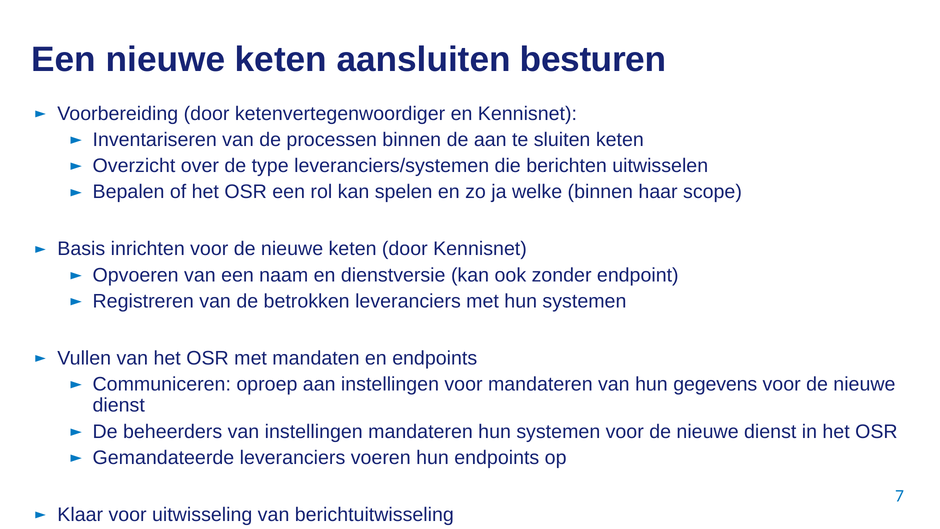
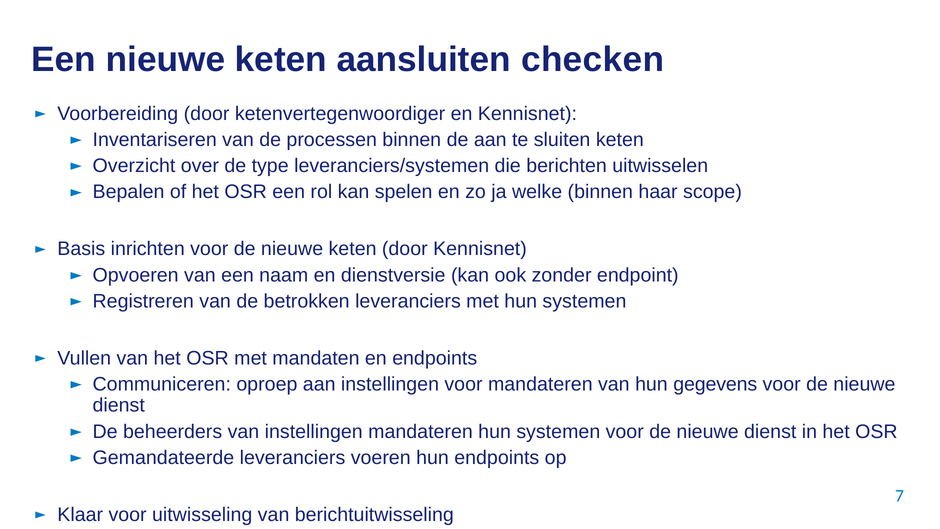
besturen: besturen -> checken
